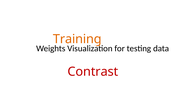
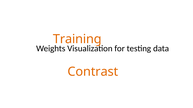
Contrast colour: red -> orange
